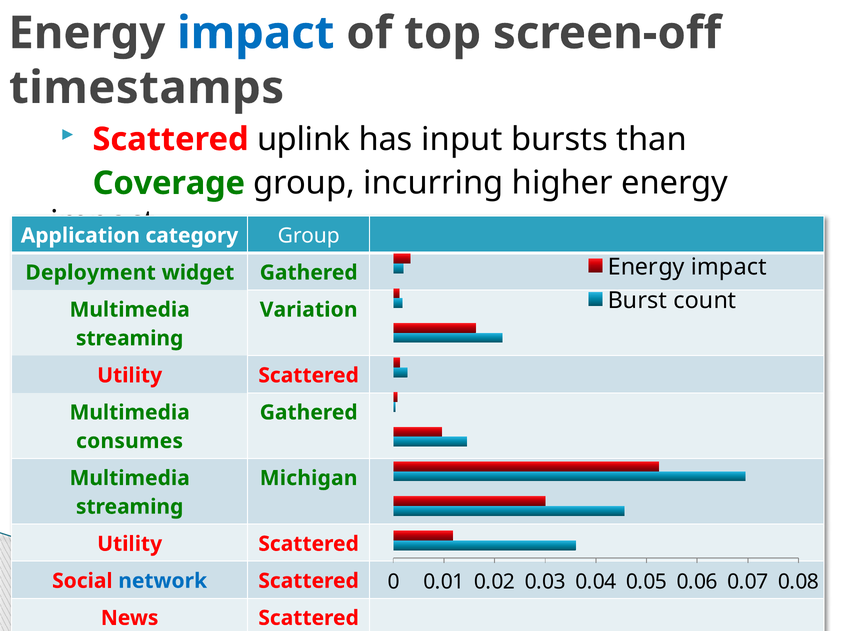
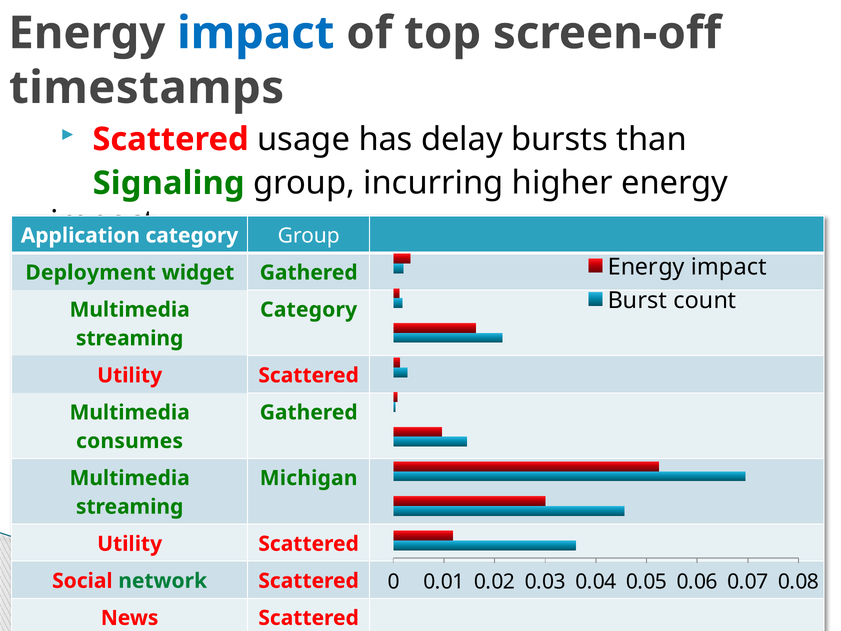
uplink: uplink -> usage
input: input -> delay
Coverage: Coverage -> Signaling
Variation at (309, 310): Variation -> Category
network colour: blue -> green
